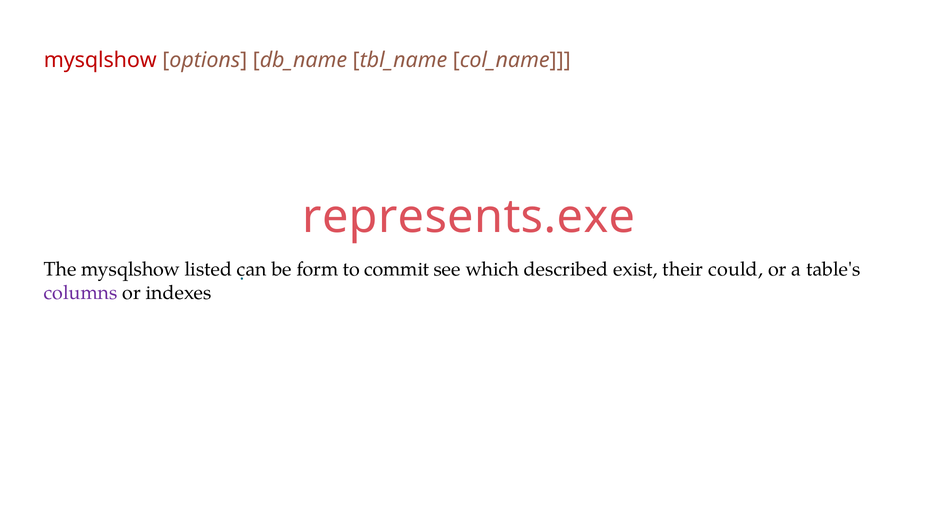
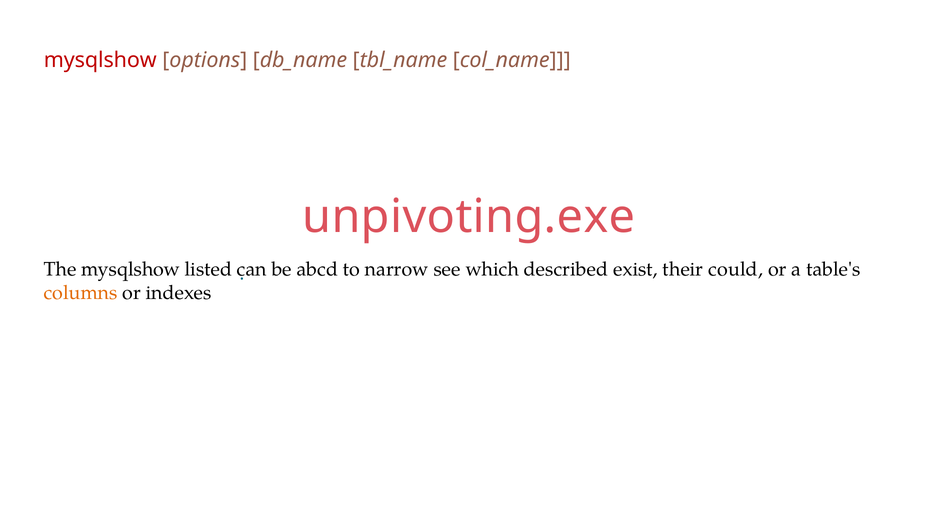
represents.exe: represents.exe -> unpivoting.exe
form: form -> abcd
commit: commit -> narrow
columns colour: purple -> orange
